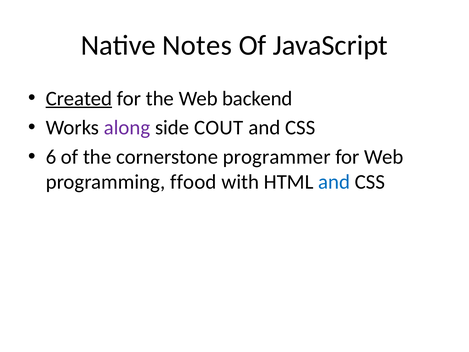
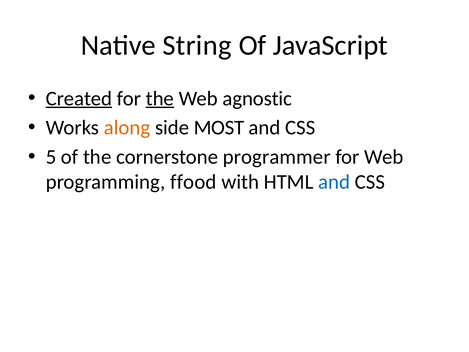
Notes: Notes -> String
the at (160, 98) underline: none -> present
backend: backend -> agnostic
along colour: purple -> orange
COUT: COUT -> MOST
6: 6 -> 5
